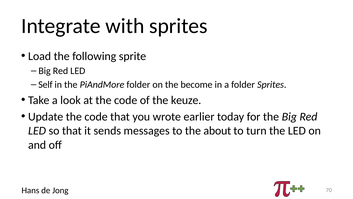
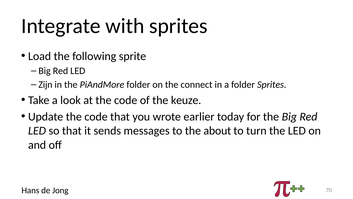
Self: Self -> Zijn
become: become -> connect
